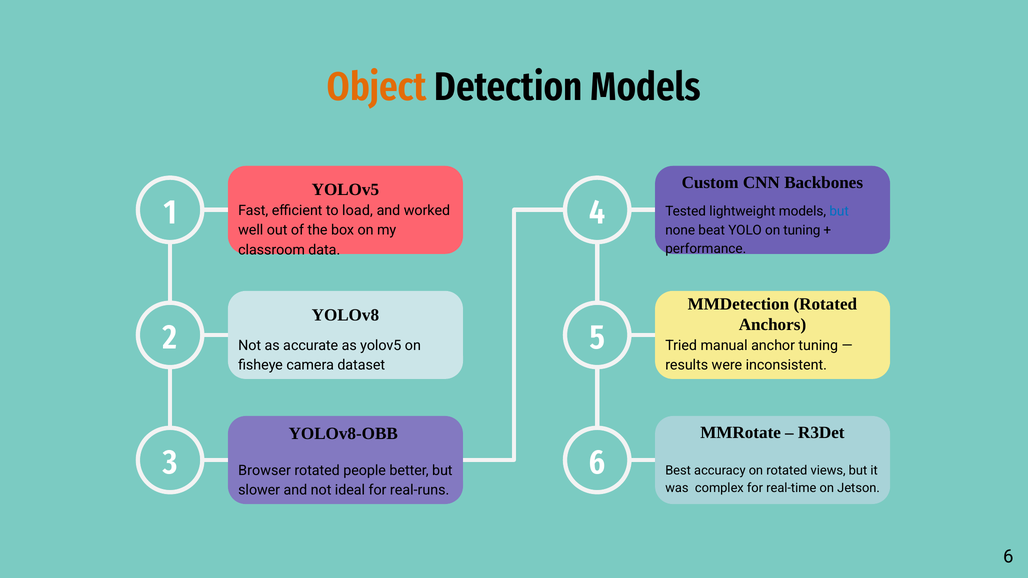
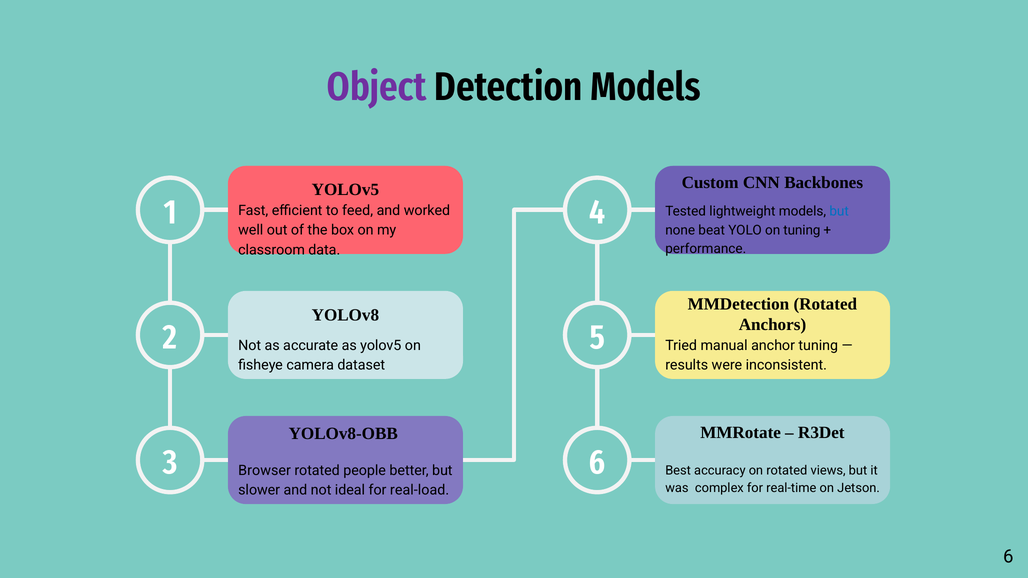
Object colour: orange -> purple
load: load -> feed
real-runs: real-runs -> real-load
